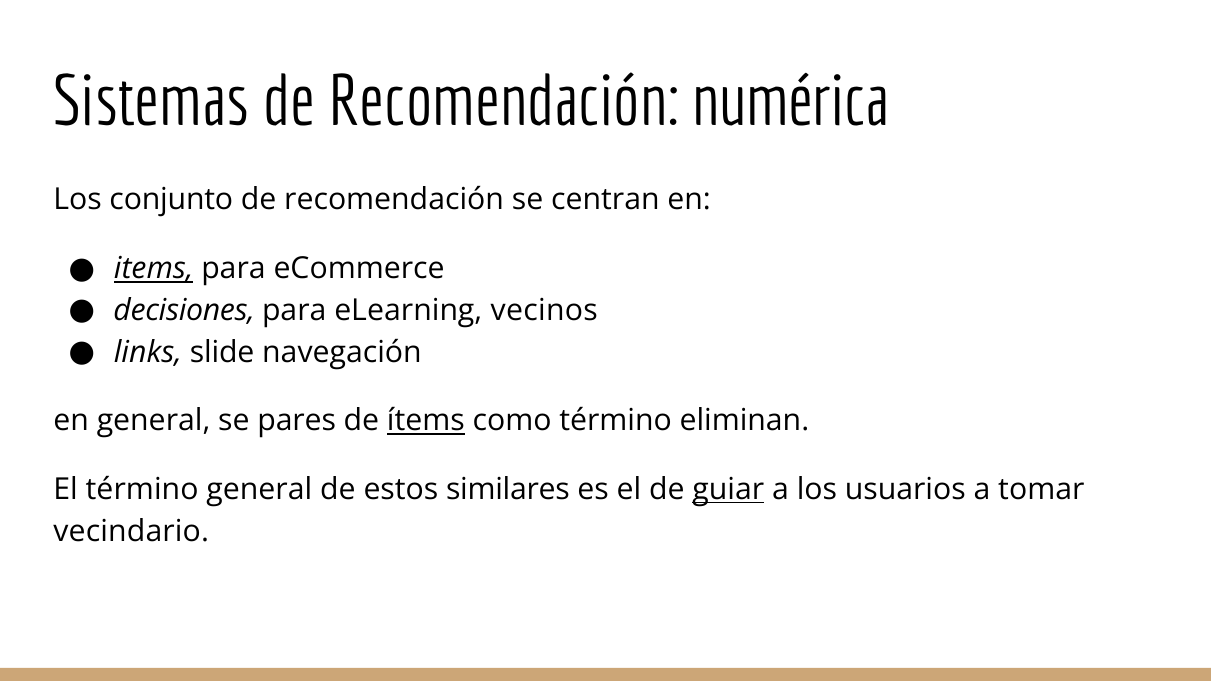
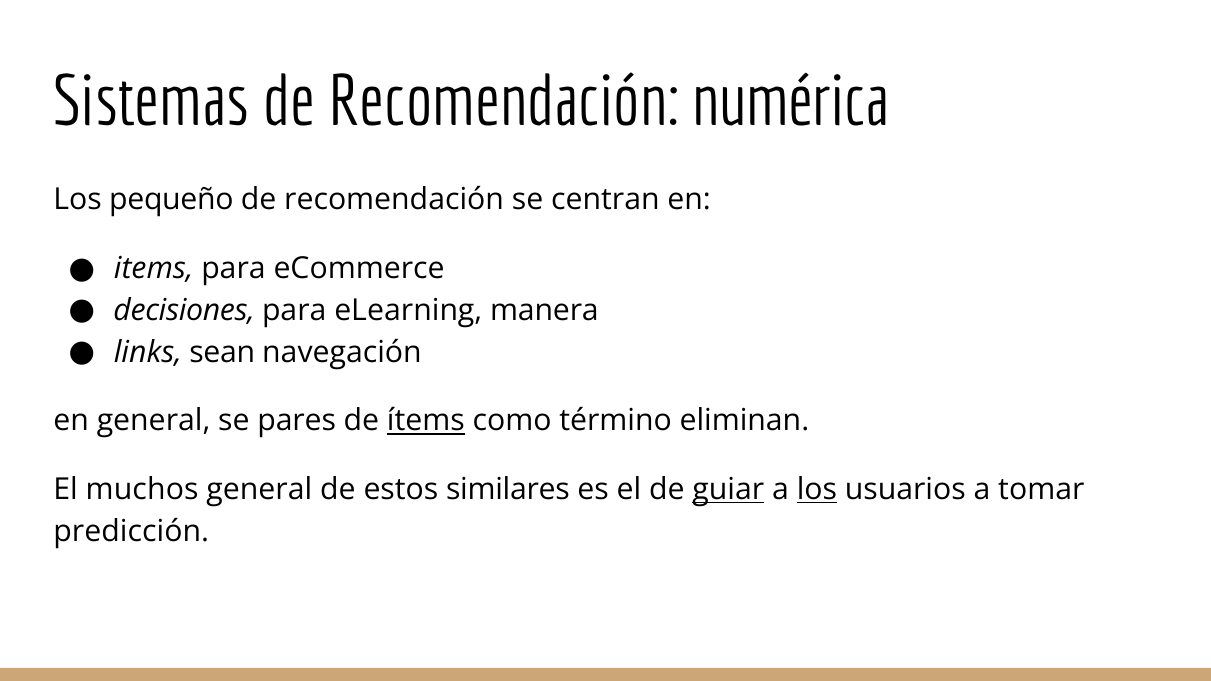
conjunto: conjunto -> pequeño
items underline: present -> none
vecinos: vecinos -> manera
slide: slide -> sean
El término: término -> muchos
los at (817, 490) underline: none -> present
vecindario: vecindario -> predicción
